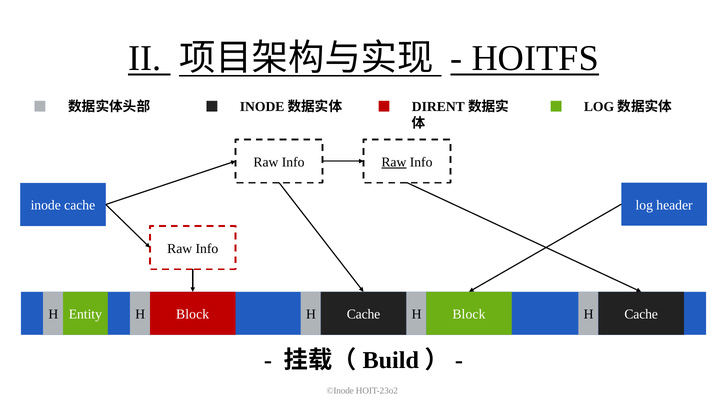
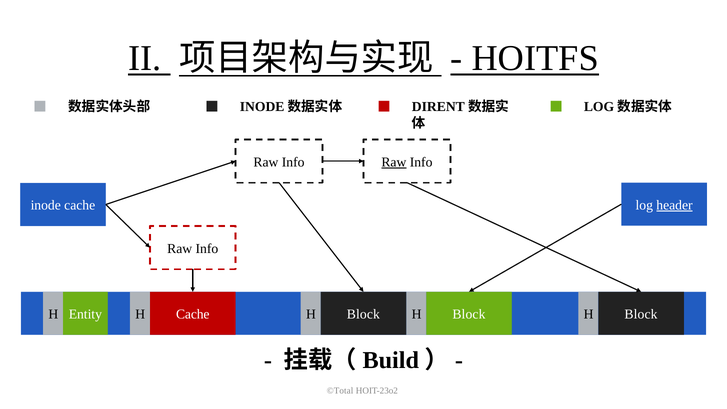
header underline: none -> present
Block at (193, 314): Block -> Cache
Cache at (364, 314): Cache -> Block
Cache at (641, 314): Cache -> Block
©Inode: ©Inode -> ©Total
